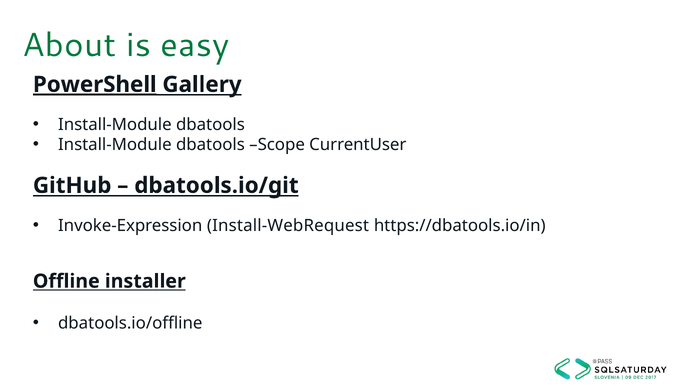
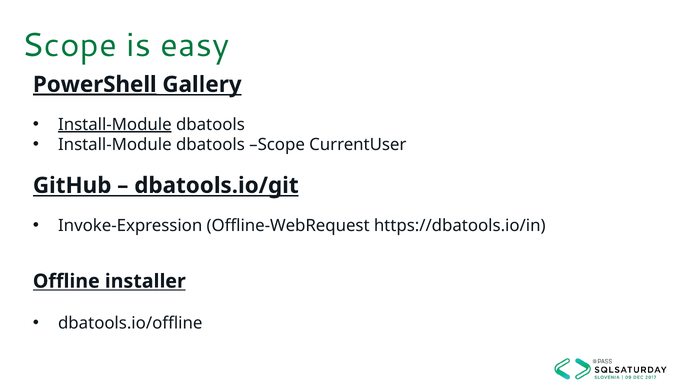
About at (69, 45): About -> Scope
Install-Module at (115, 124) underline: none -> present
Install-WebRequest: Install-WebRequest -> Offline-WebRequest
